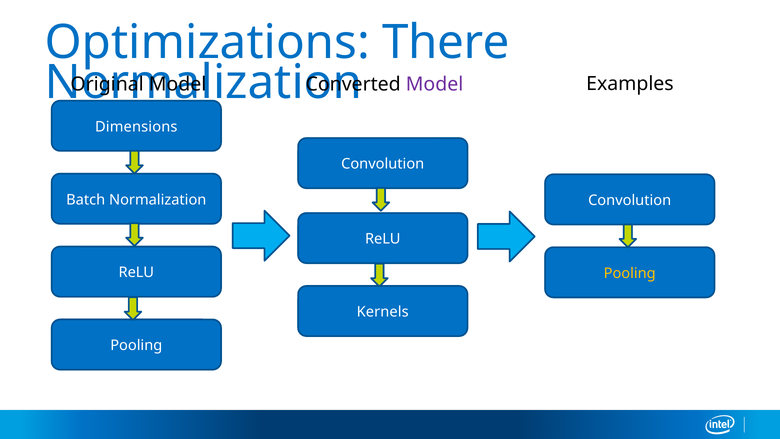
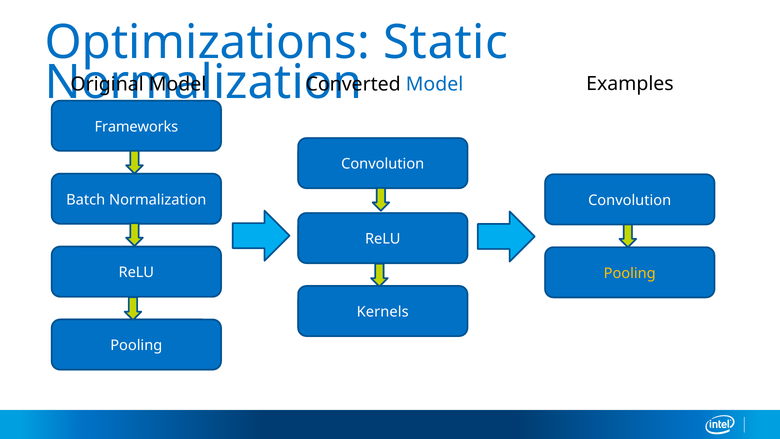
There: There -> Static
Model at (435, 84) colour: purple -> blue
Dimensions: Dimensions -> Frameworks
